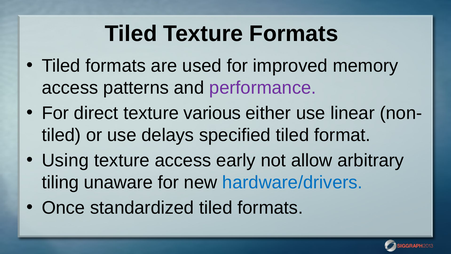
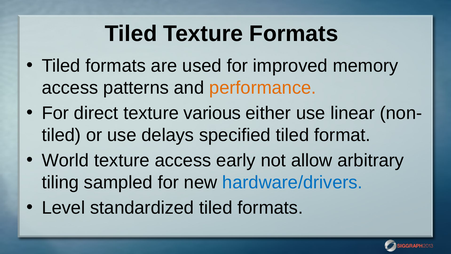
performance colour: purple -> orange
Using: Using -> World
unaware: unaware -> sampled
Once: Once -> Level
